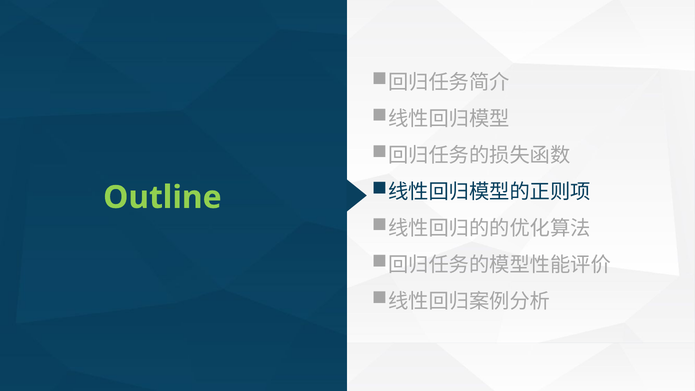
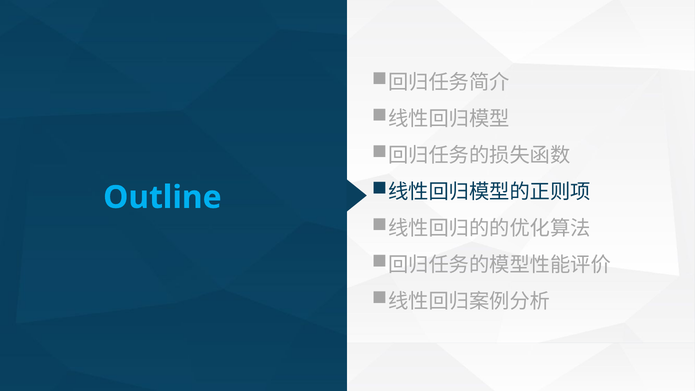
Outline colour: light green -> light blue
